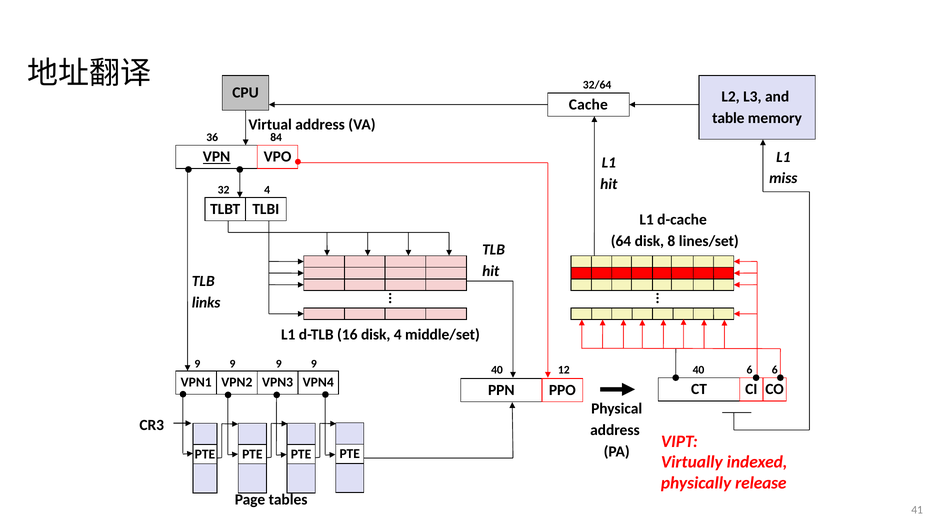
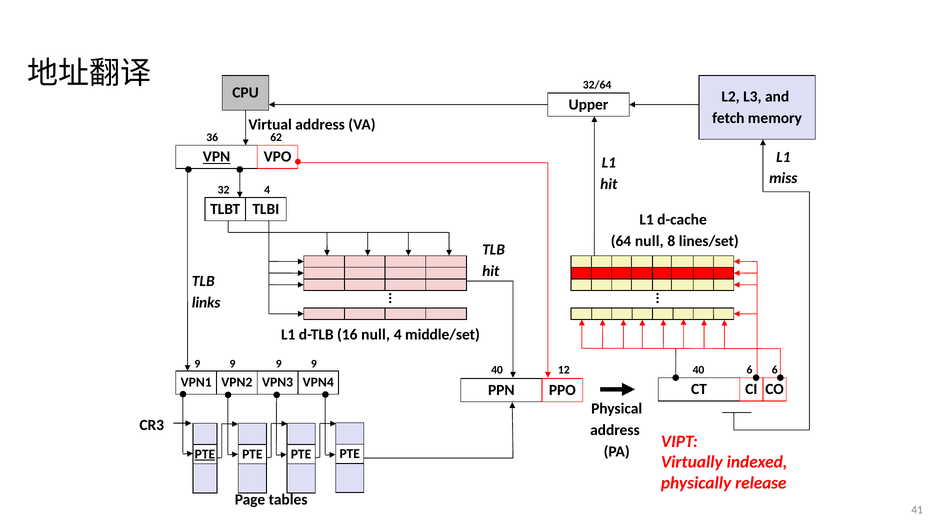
Cache: Cache -> Upper
table: table -> fetch
84: 84 -> 62
64 disk: disk -> null
16 disk: disk -> null
PTE at (205, 454) underline: none -> present
